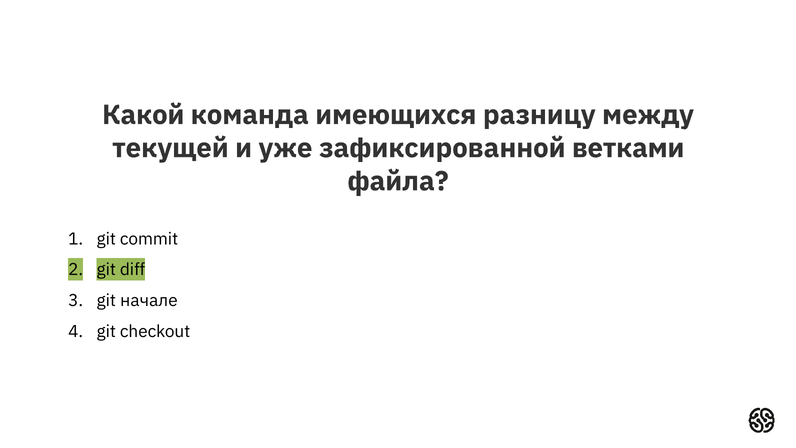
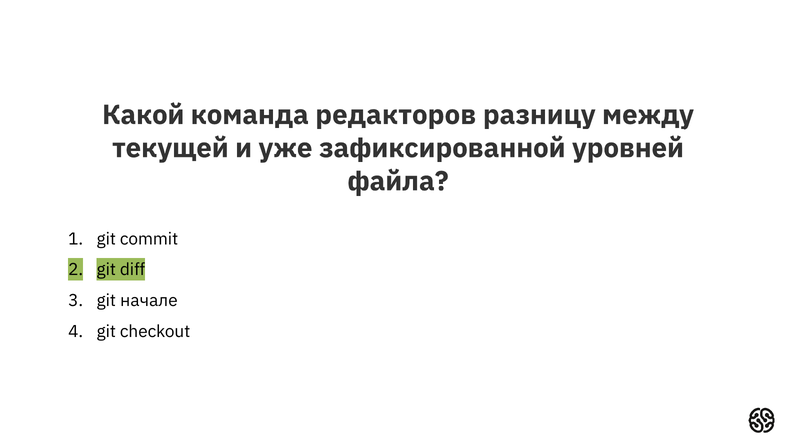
имеющихся: имеющихся -> редакторов
ветками: ветками -> уровней
